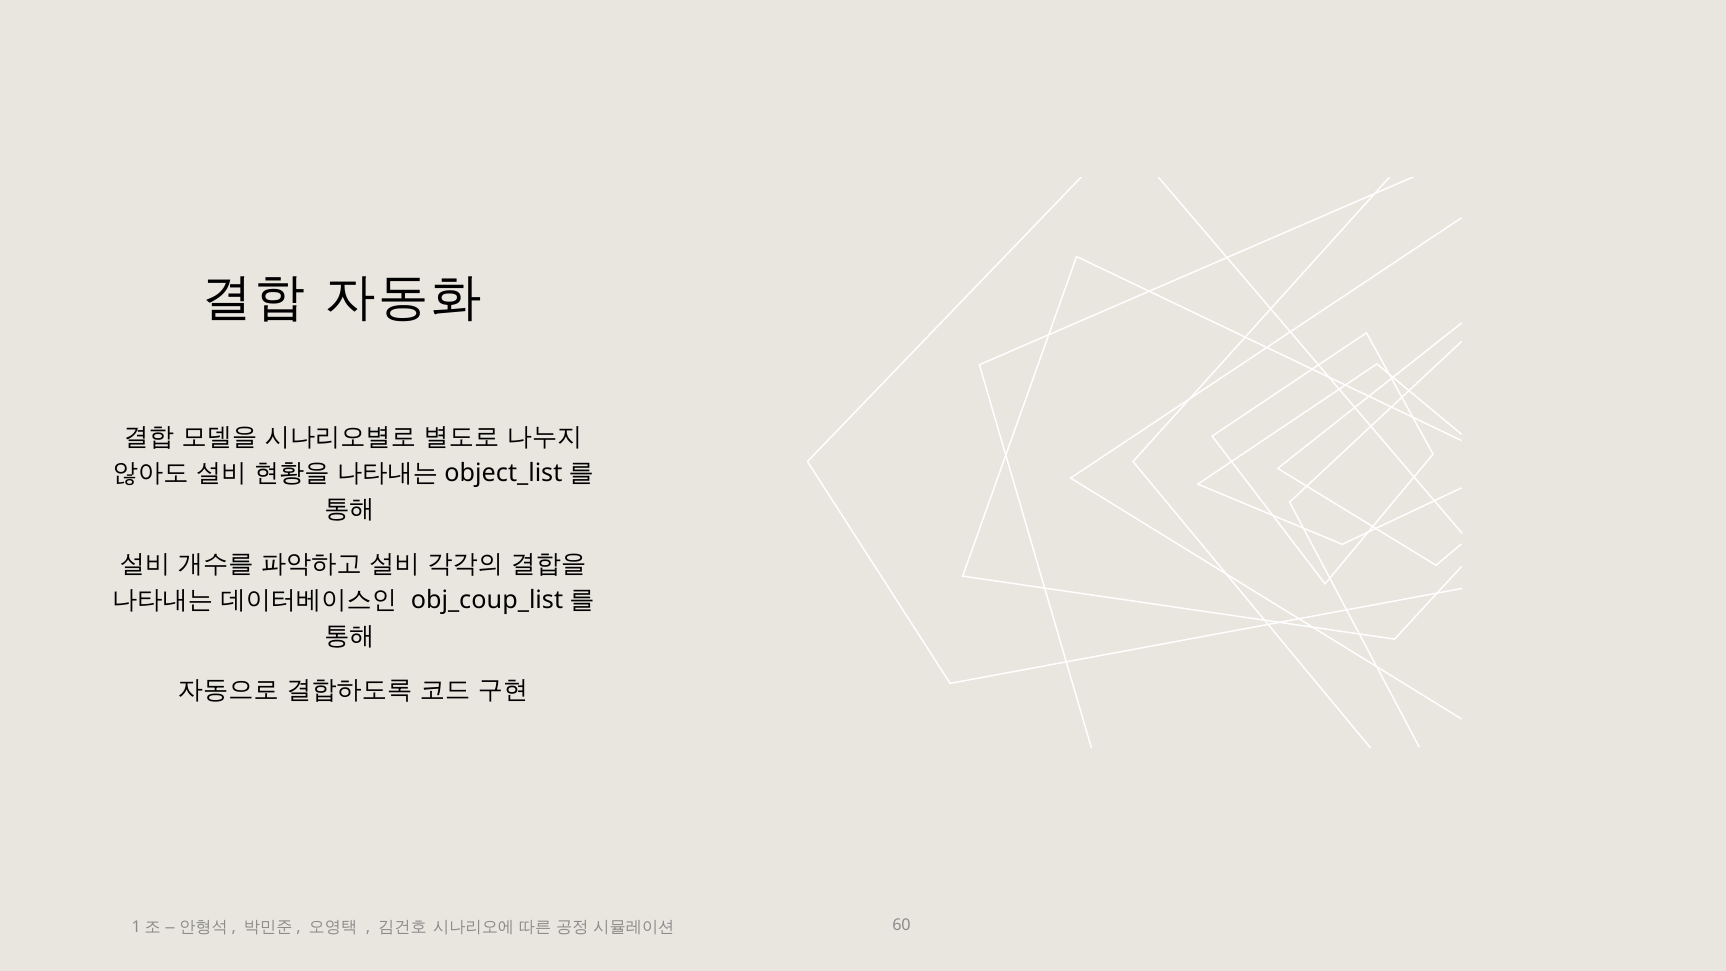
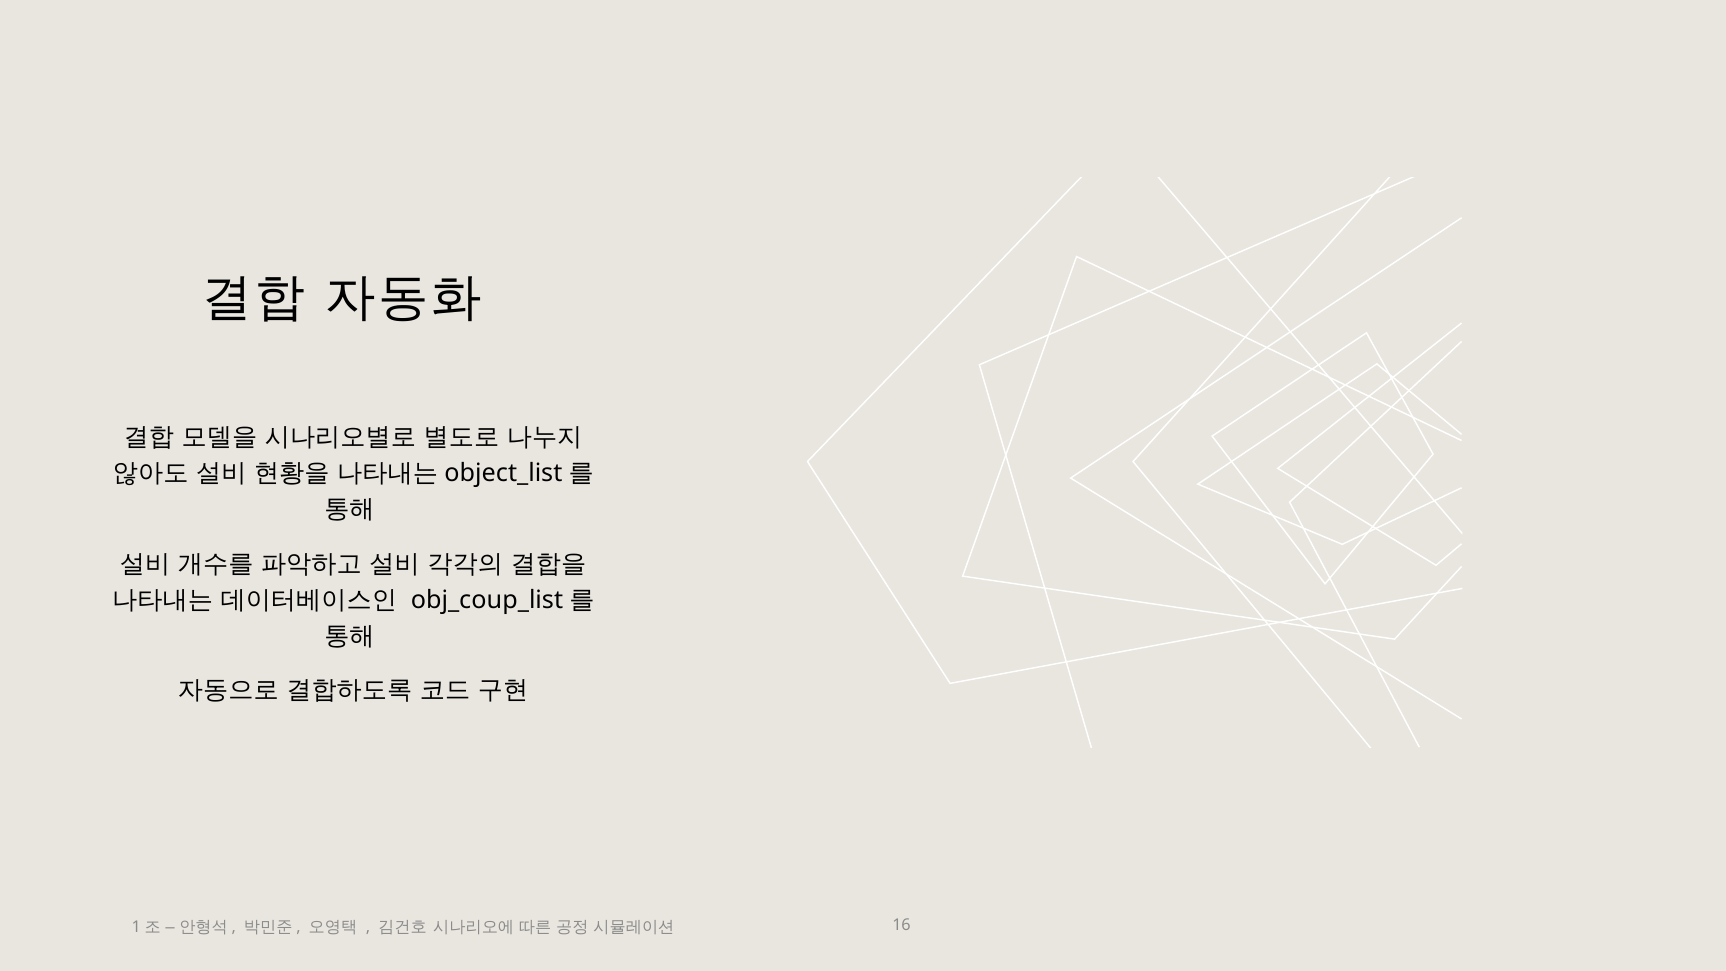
60: 60 -> 16
